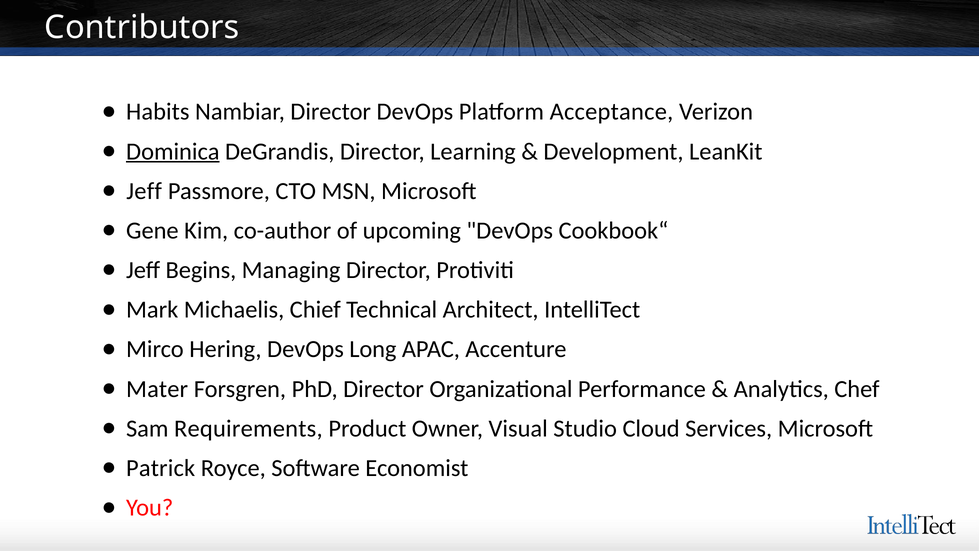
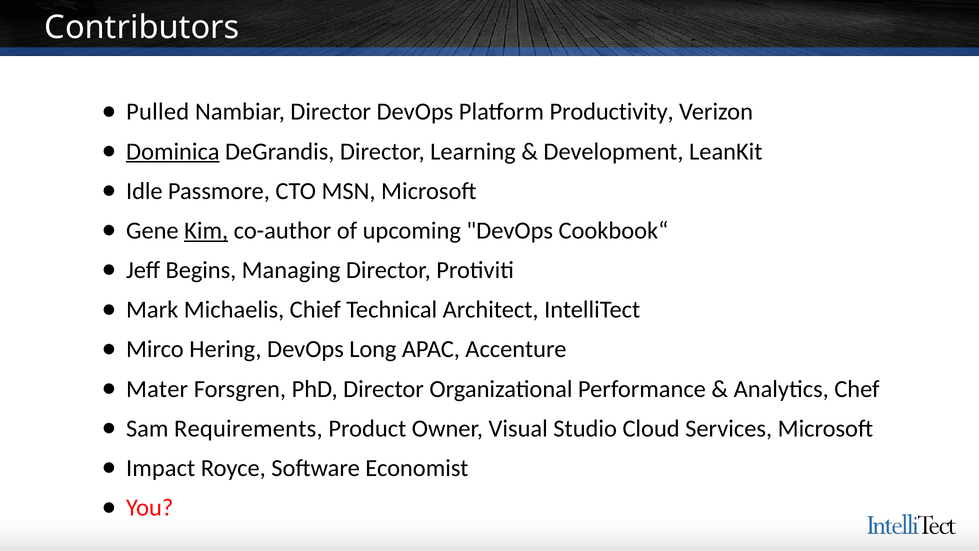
Habits: Habits -> Pulled
Acceptance: Acceptance -> Productivity
Jeff at (144, 191): Jeff -> Idle
Kim underline: none -> present
Patrick: Patrick -> Impact
